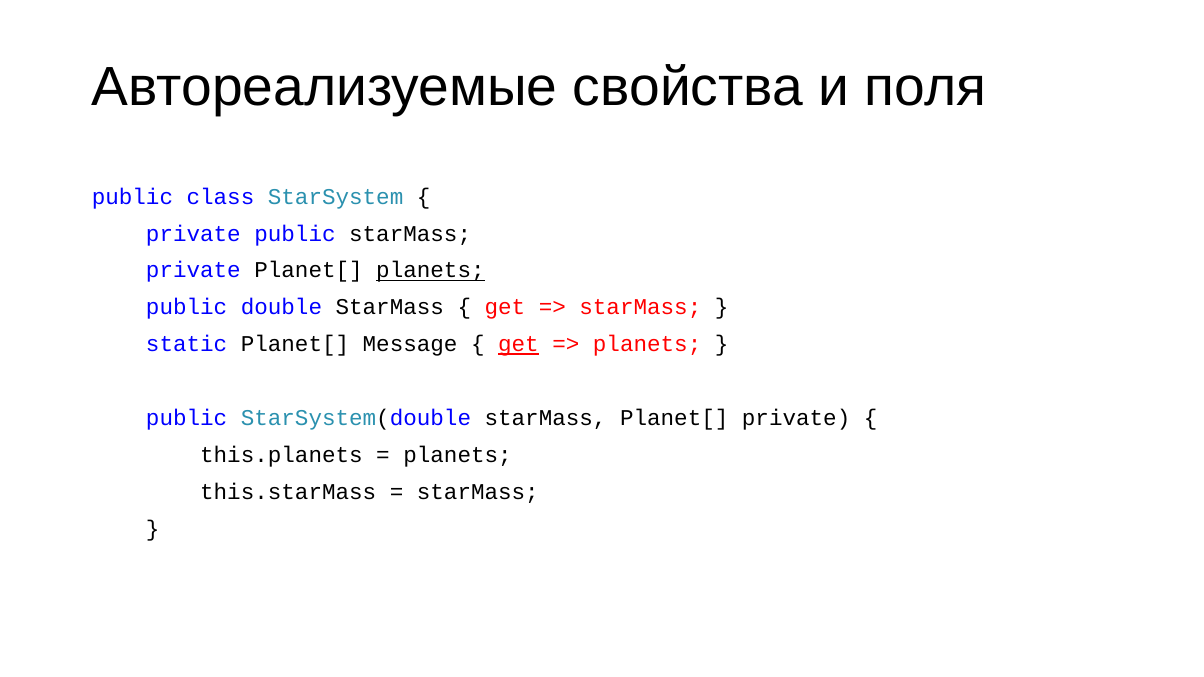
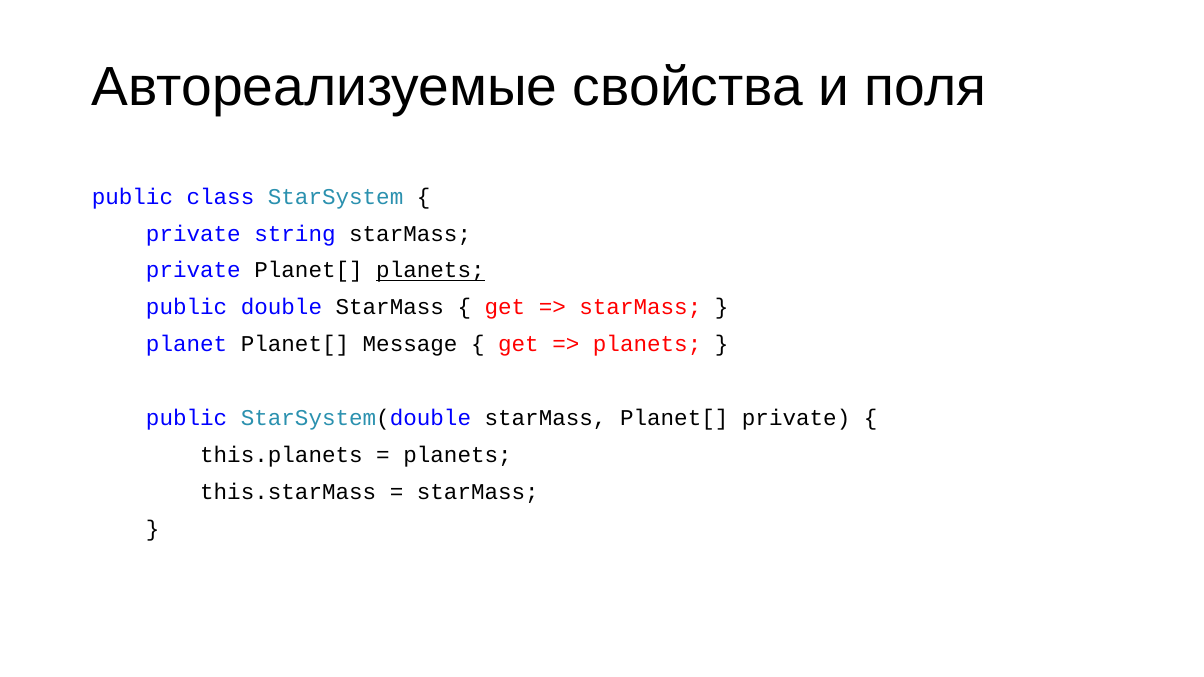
private public: public -> string
static: static -> planet
get at (518, 345) underline: present -> none
